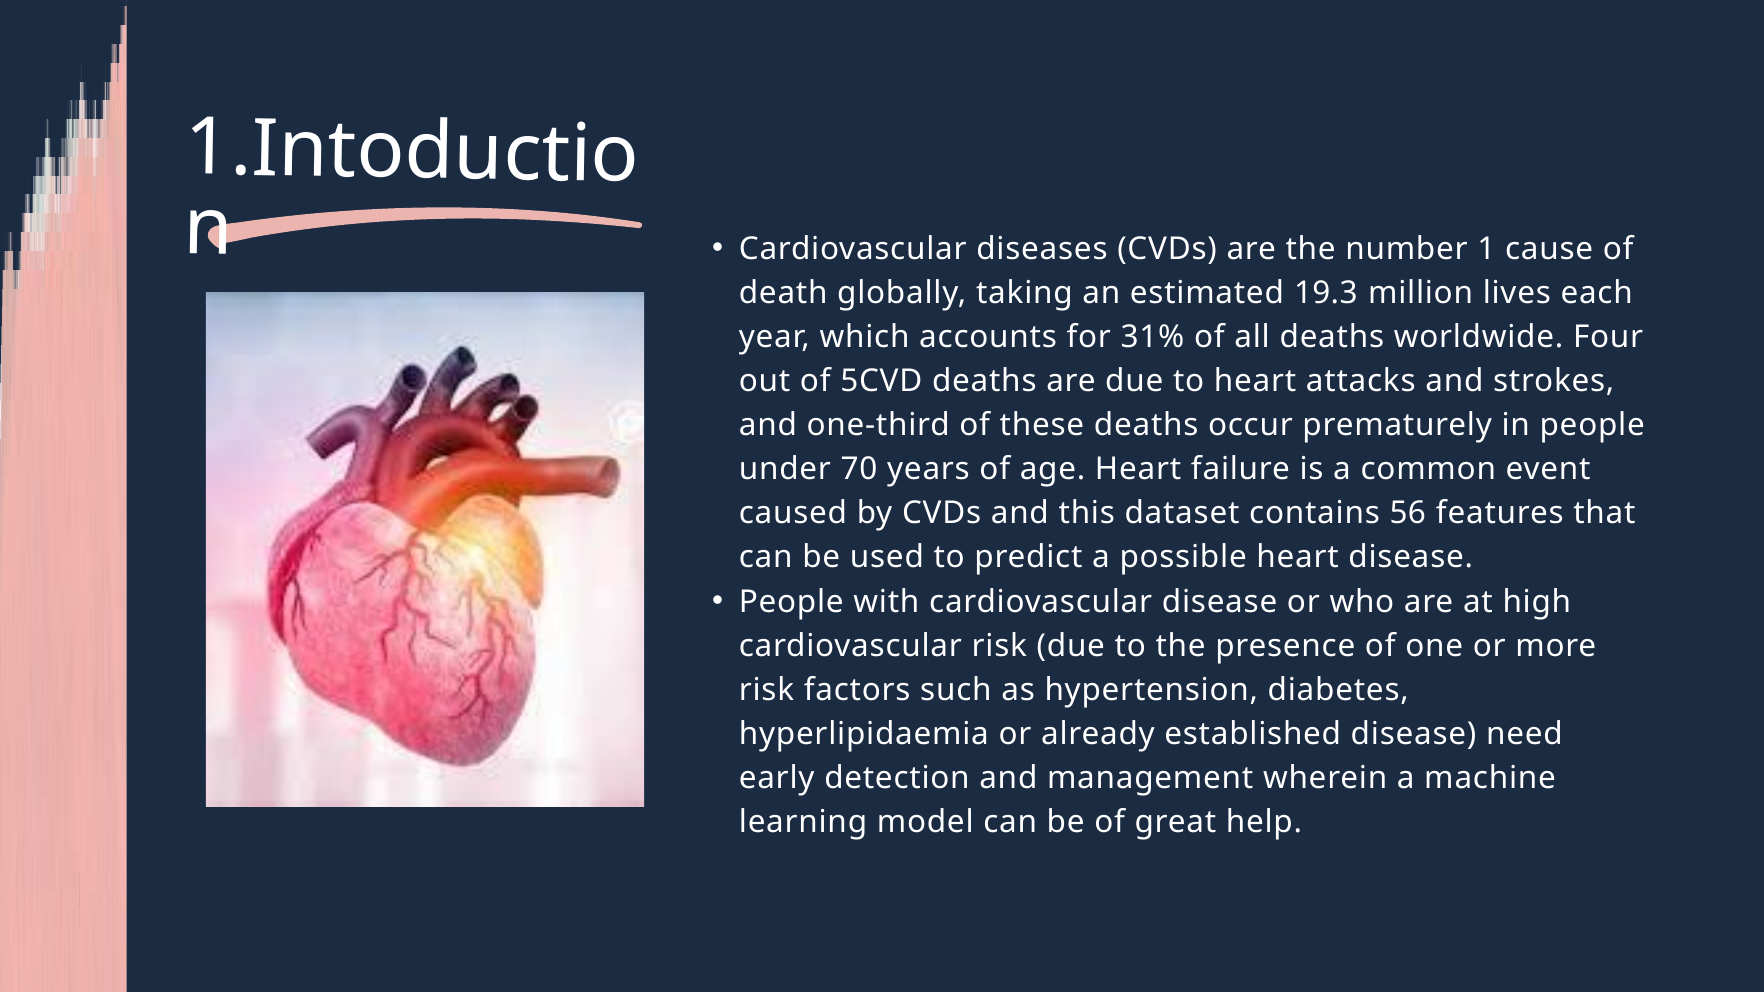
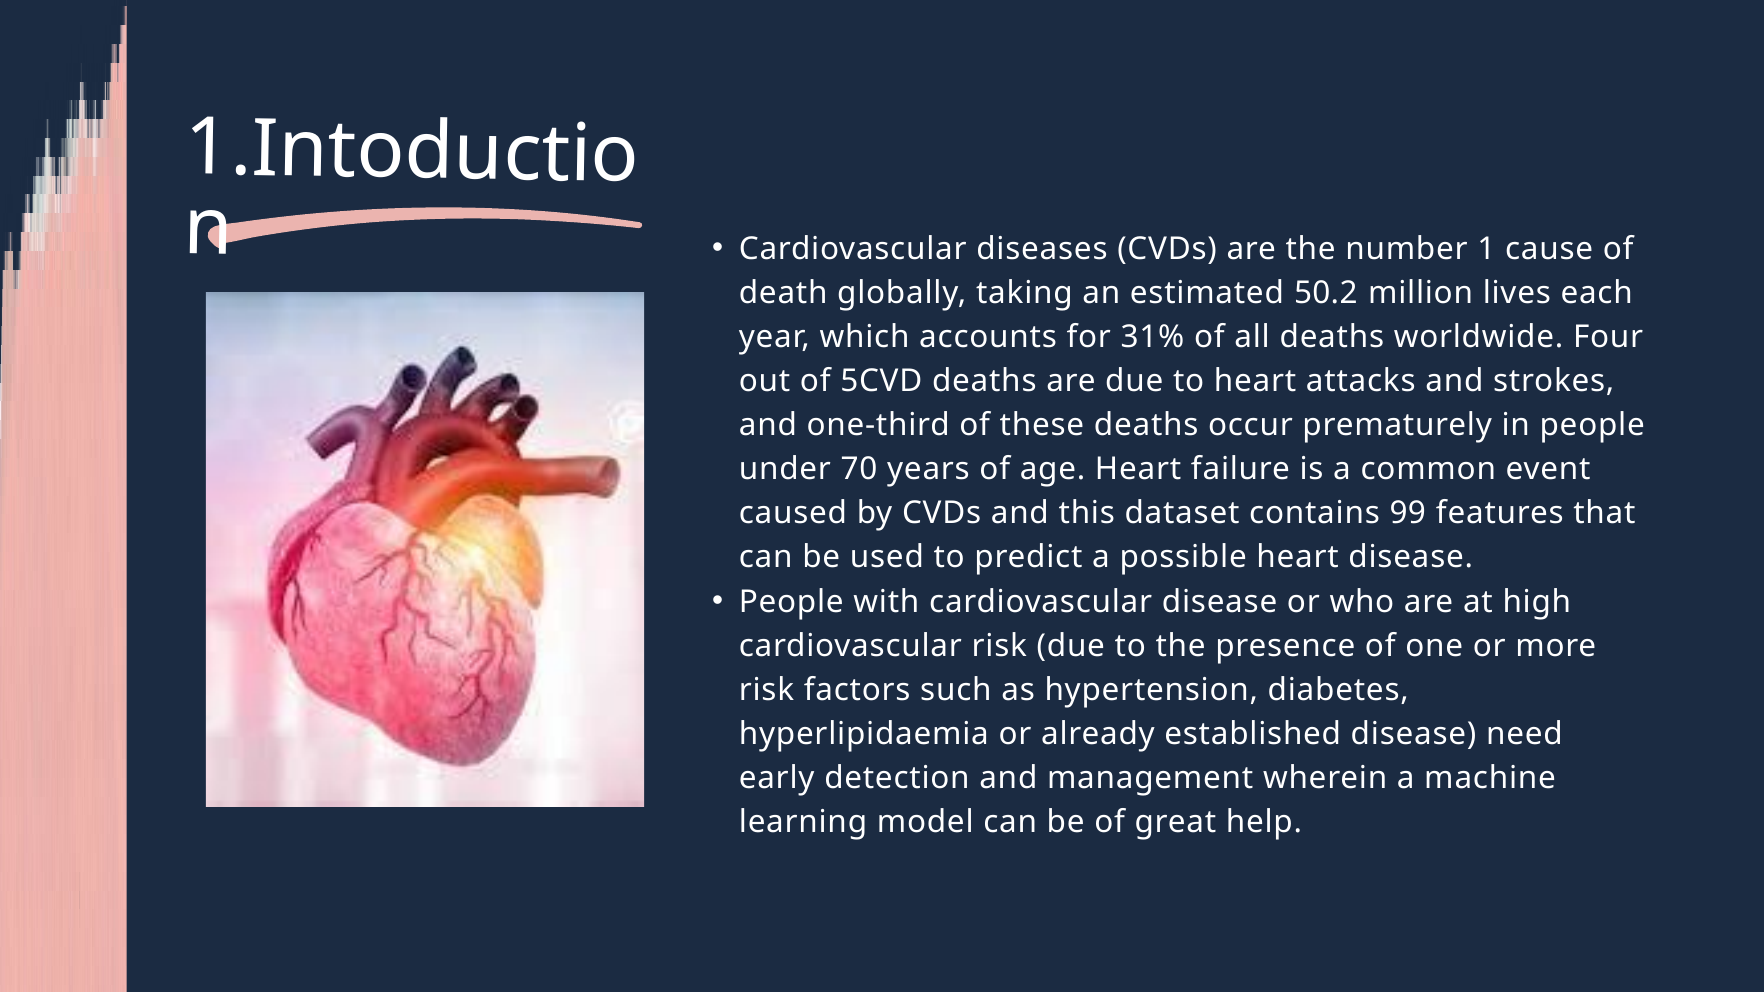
19.3: 19.3 -> 50.2
56: 56 -> 99
